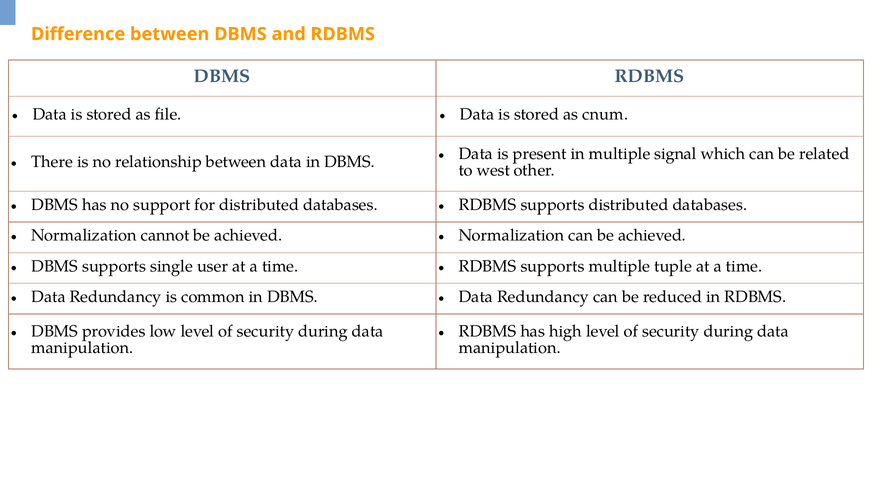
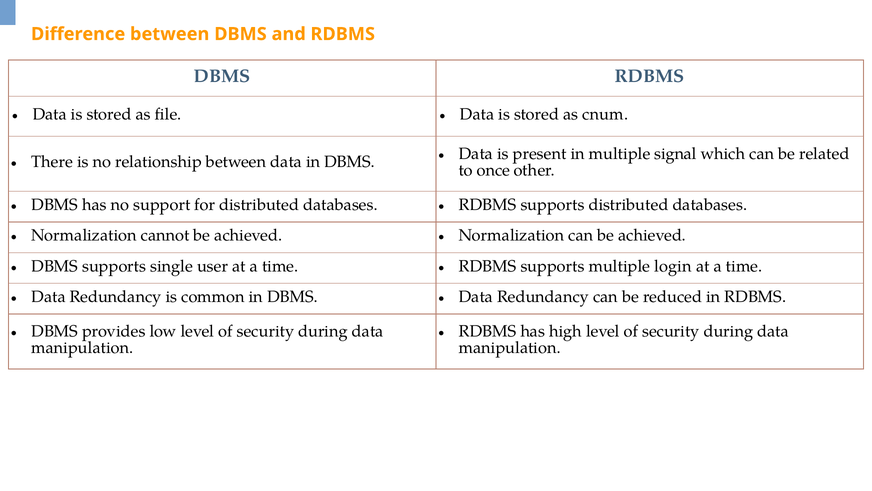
west: west -> once
tuple: tuple -> login
